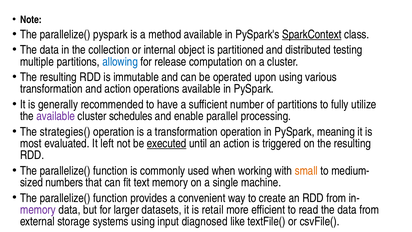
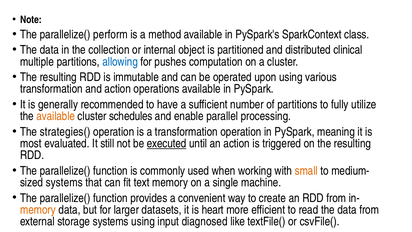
parallelize( pyspark: pyspark -> perform
SparkContext underline: present -> none
testing: testing -> clinical
release: release -> pushes
available at (56, 116) colour: purple -> orange
left: left -> still
numbers at (64, 182): numbers -> systems
memory at (38, 210) colour: purple -> orange
retail: retail -> heart
